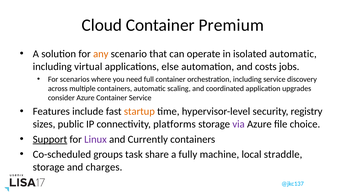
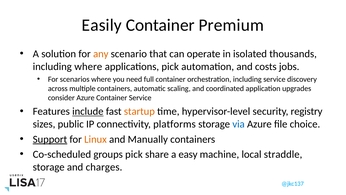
Cloud: Cloud -> Easily
isolated automatic: automatic -> thousands
including virtual: virtual -> where
applications else: else -> pick
include underline: none -> present
via colour: purple -> blue
Linux colour: purple -> orange
Currently: Currently -> Manually
groups task: task -> pick
fully: fully -> easy
